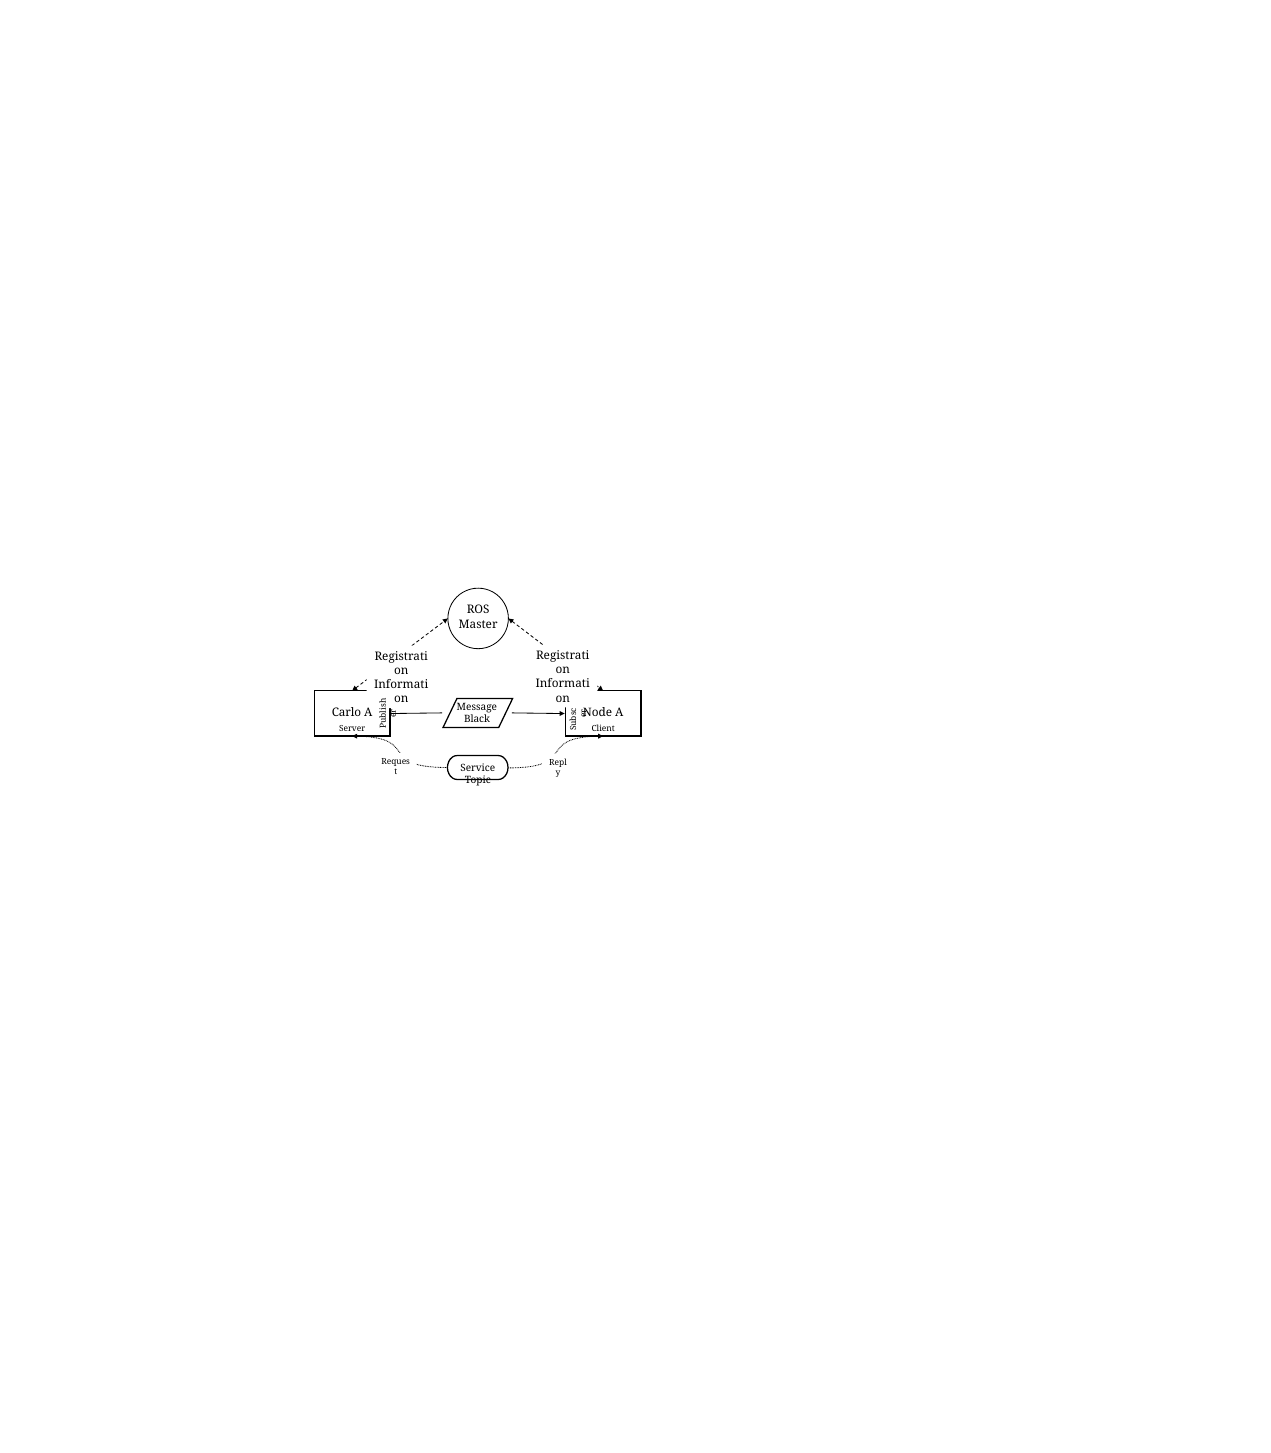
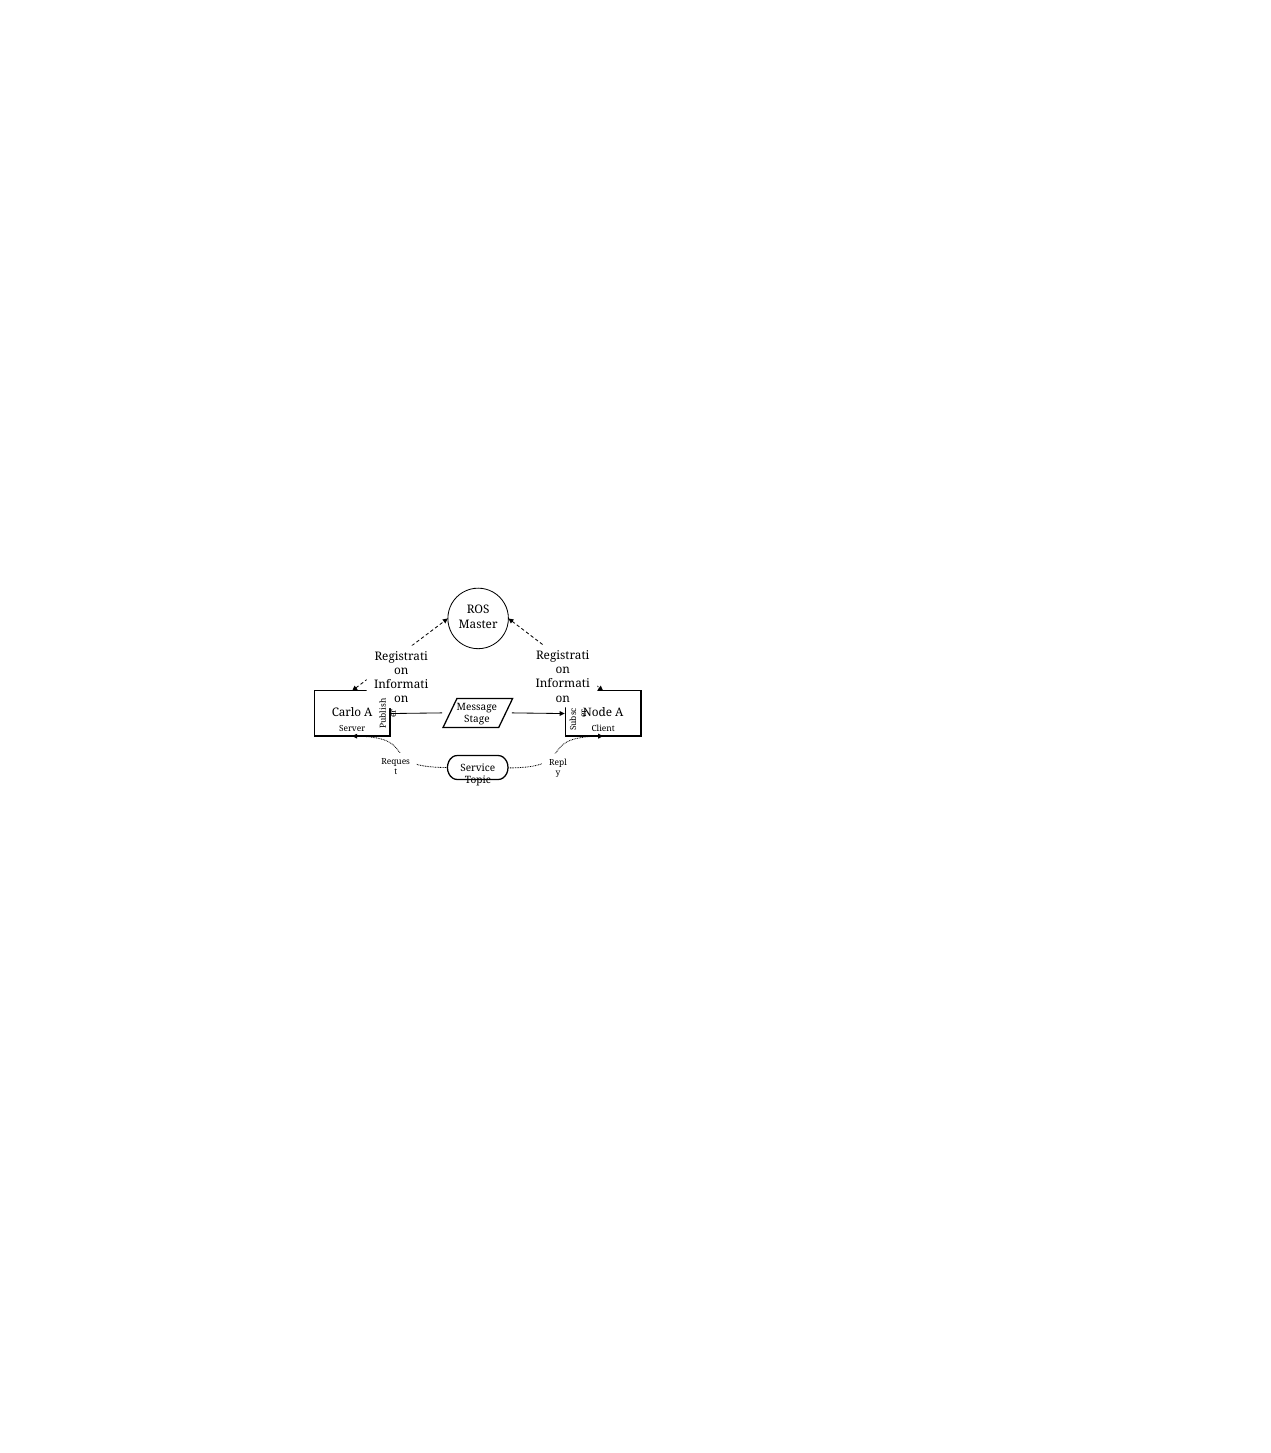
Black: Black -> Stage
